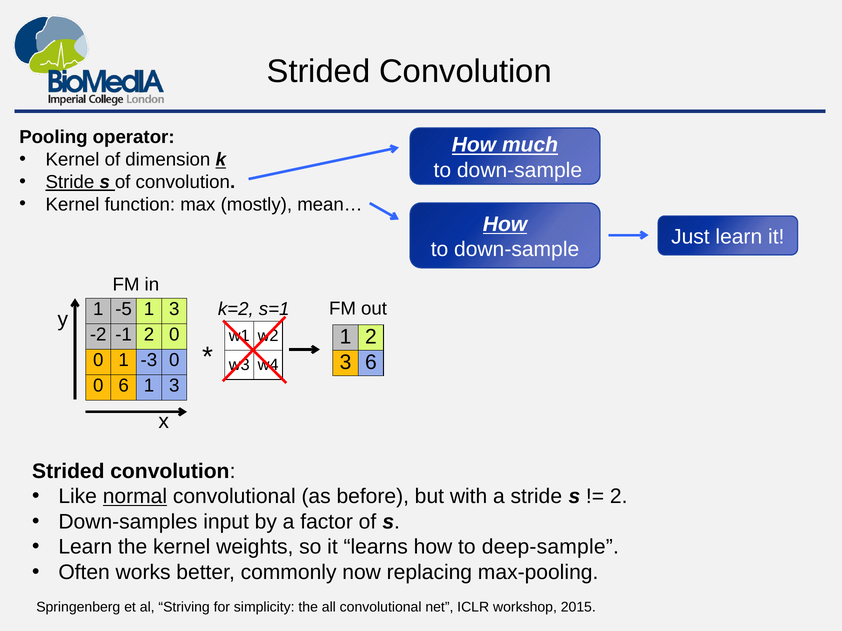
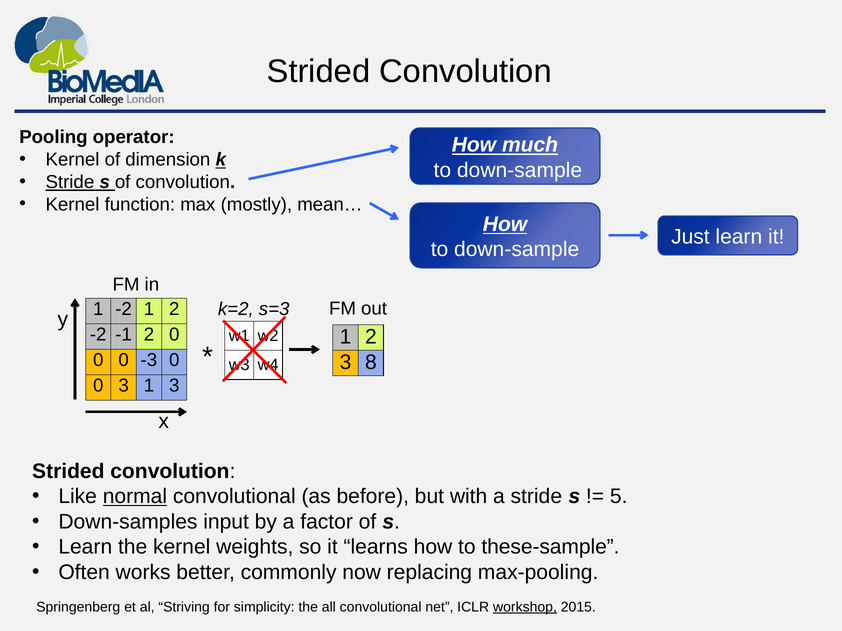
1 -5: -5 -> -2
3 at (174, 309): 3 -> 2
s=1: s=1 -> s=3
1 at (124, 360): 1 -> 0
3 6: 6 -> 8
0 6: 6 -> 3
2 at (619, 497): 2 -> 5
deep-sample: deep-sample -> these-sample
workshop underline: none -> present
